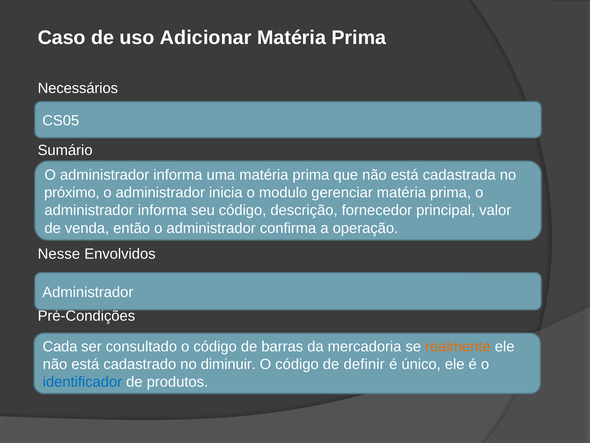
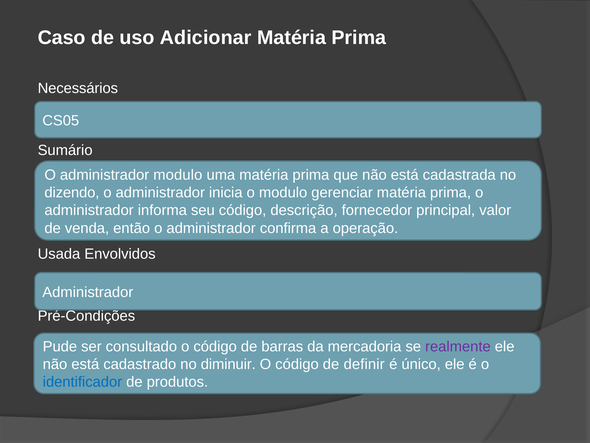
informa at (178, 175): informa -> modulo
próximo: próximo -> dizendo
Nesse: Nesse -> Usada
Cada: Cada -> Pude
realmente colour: orange -> purple
